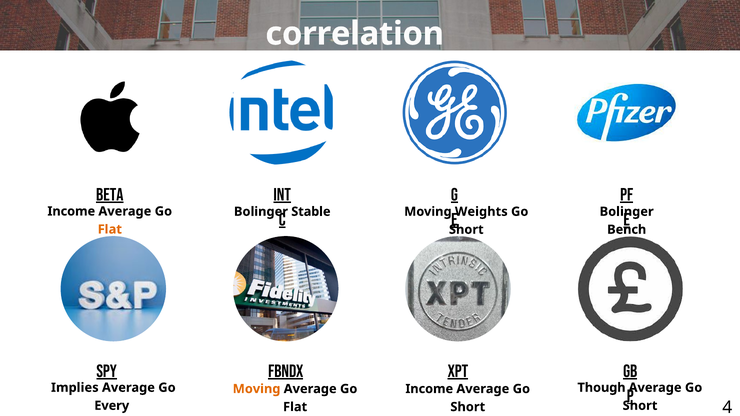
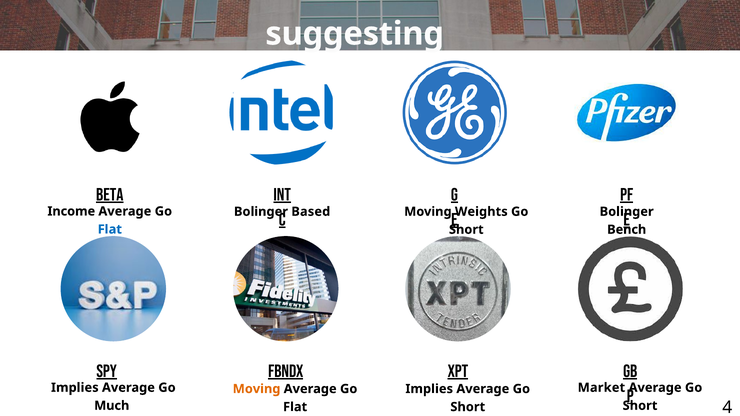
correlation: correlation -> suggesting
Stable: Stable -> Based
Flat at (110, 229) colour: orange -> blue
Though: Though -> Market
Income at (429, 389): Income -> Implies
Every: Every -> Much
